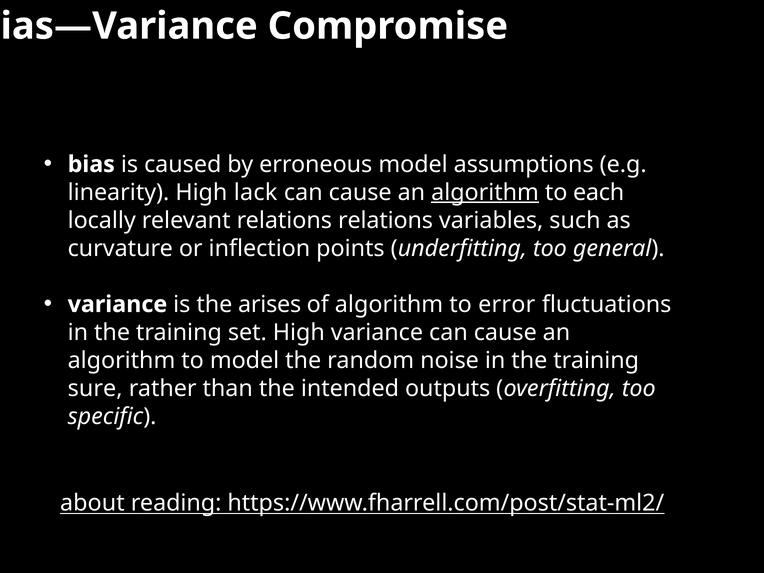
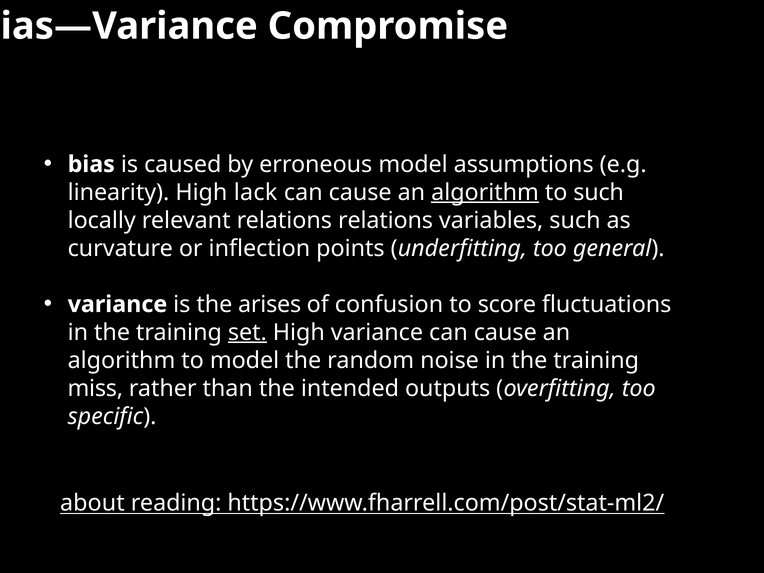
to each: each -> such
of algorithm: algorithm -> confusion
error: error -> score
set underline: none -> present
sure: sure -> miss
